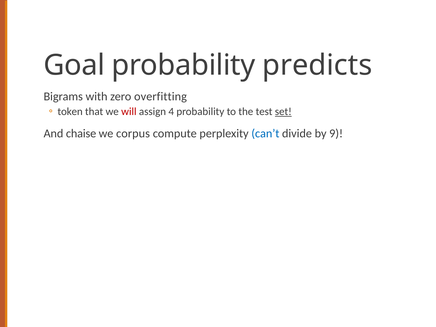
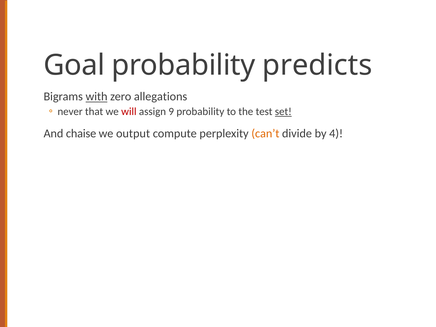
with underline: none -> present
overfitting: overfitting -> allegations
token: token -> never
4: 4 -> 9
corpus: corpus -> output
can’t colour: blue -> orange
9: 9 -> 4
